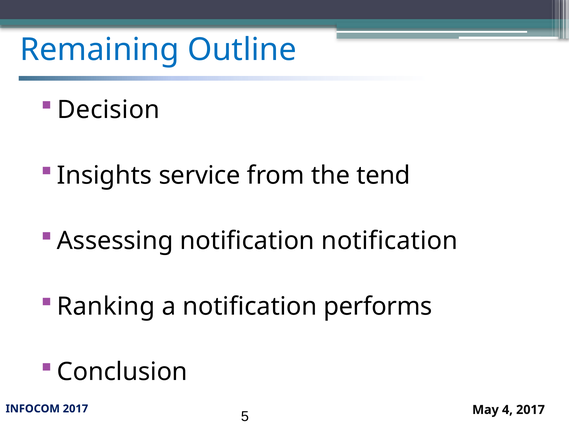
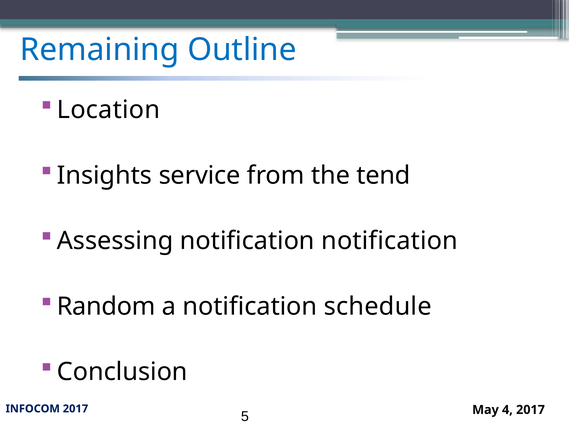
Decision: Decision -> Location
Ranking: Ranking -> Random
performs: performs -> schedule
